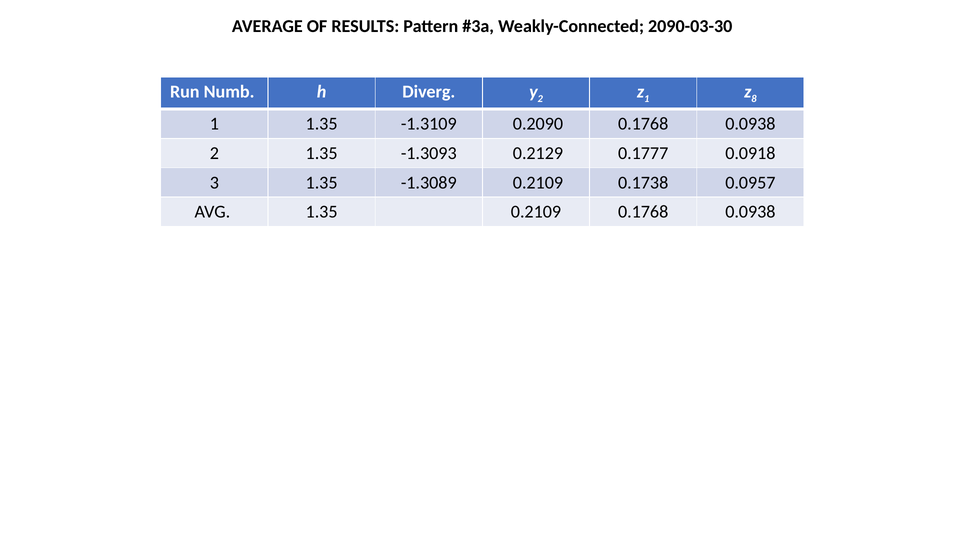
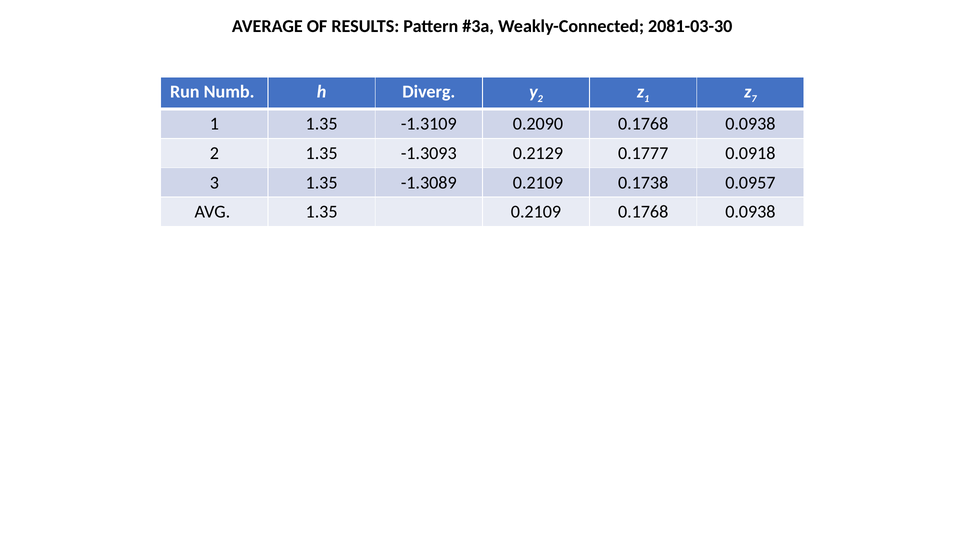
2090-03-30: 2090-03-30 -> 2081-03-30
8: 8 -> 7
